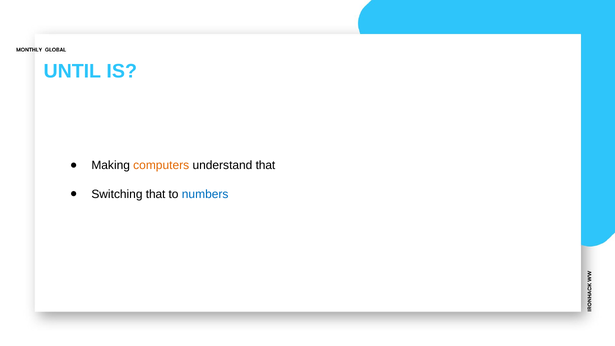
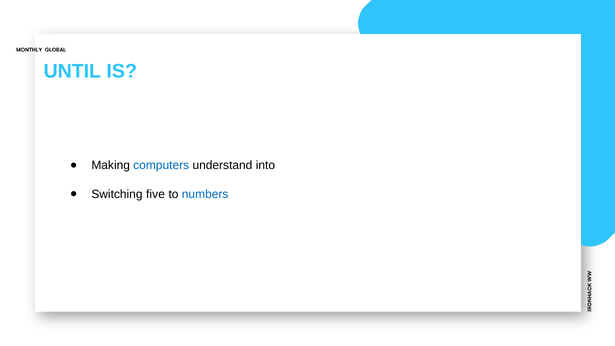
computers colour: orange -> blue
understand that: that -> into
Switching that: that -> five
